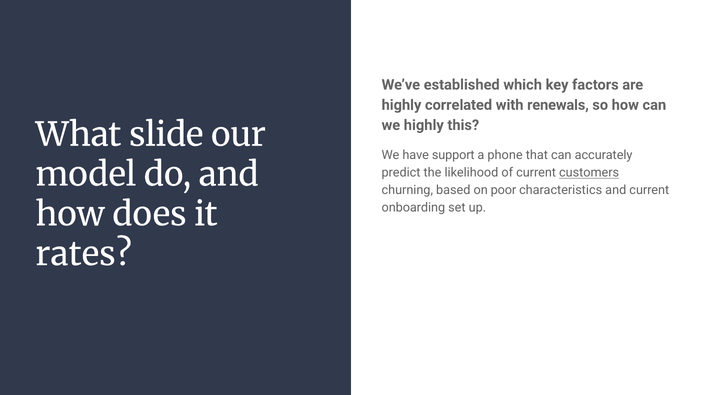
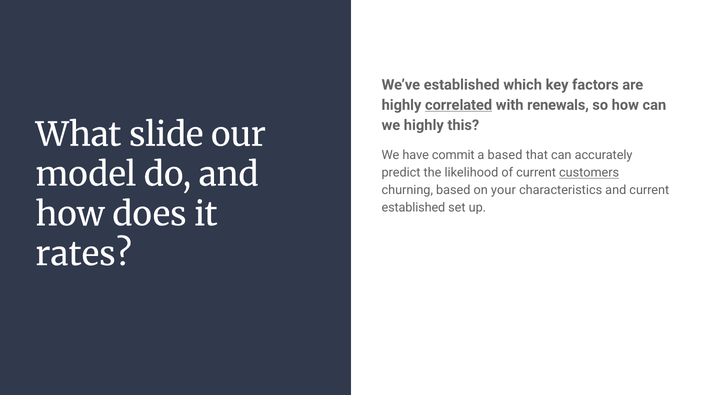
correlated underline: none -> present
support: support -> commit
a phone: phone -> based
poor: poor -> your
onboarding at (413, 207): onboarding -> established
